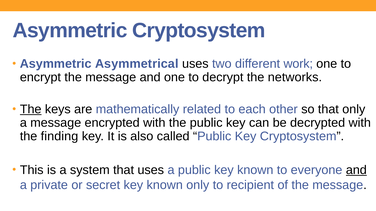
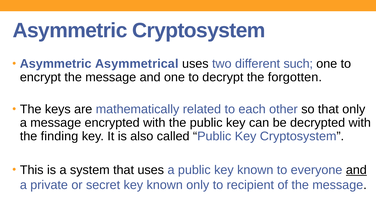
work: work -> such
networks: networks -> forgotten
The at (31, 110) underline: present -> none
